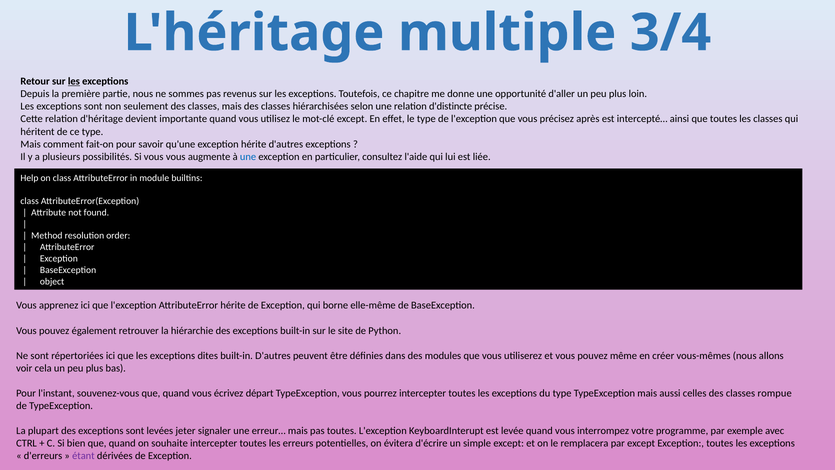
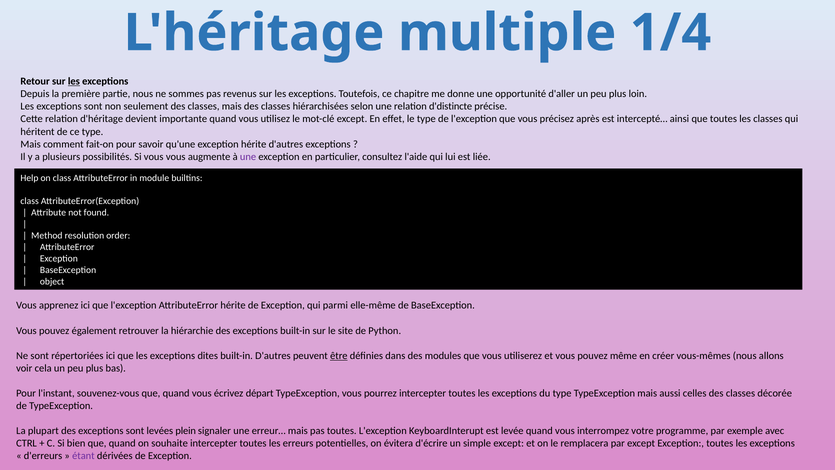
3/4: 3/4 -> 1/4
une at (248, 157) colour: blue -> purple
borne: borne -> parmi
être underline: none -> present
rompue: rompue -> décorée
jeter: jeter -> plein
